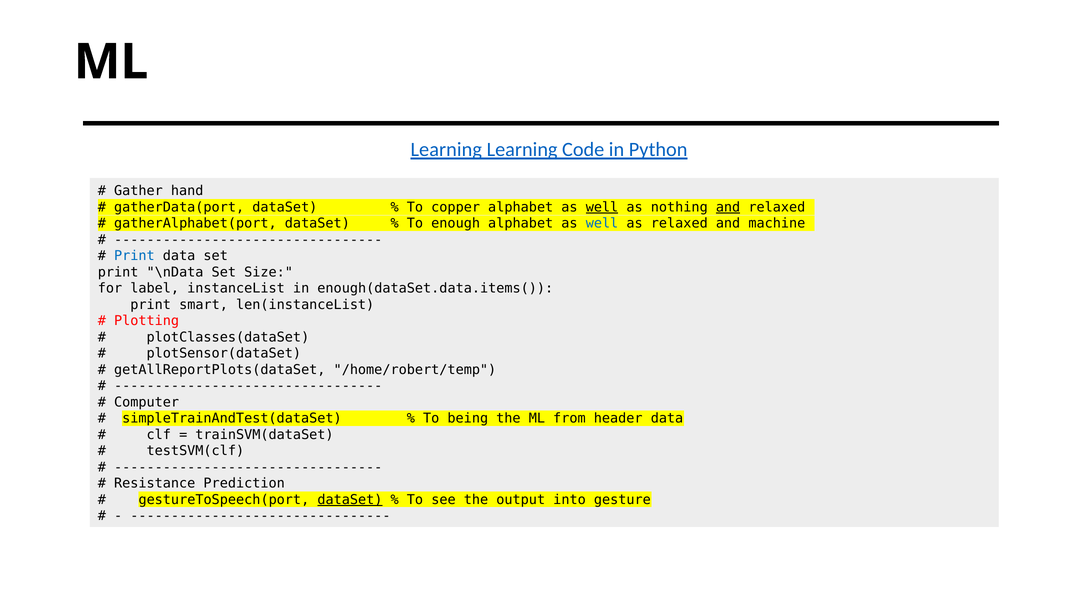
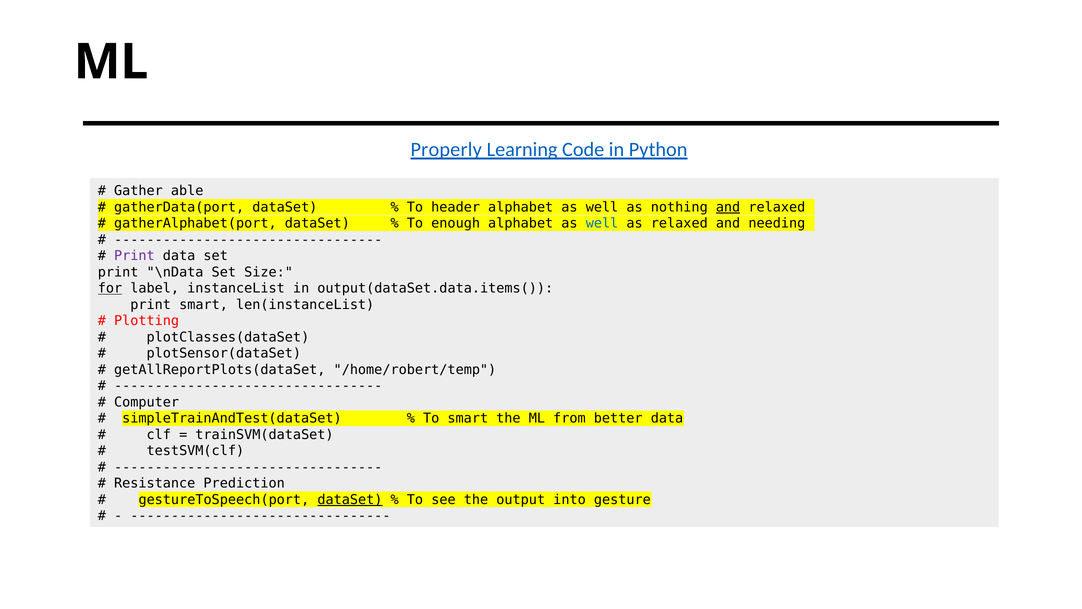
Learning at (446, 149): Learning -> Properly
hand: hand -> able
copper: copper -> header
well at (602, 207) underline: present -> none
machine: machine -> needing
Print at (134, 256) colour: blue -> purple
for underline: none -> present
enough(dataSet.data.items(: enough(dataSet.data.items( -> output(dataSet.data.items(
To being: being -> smart
header: header -> better
